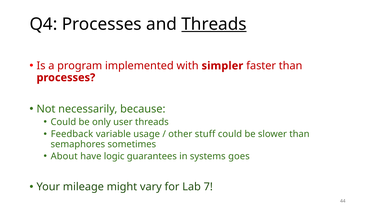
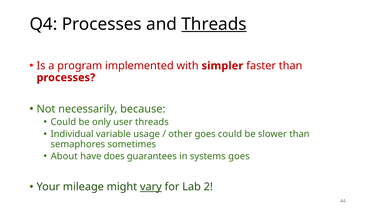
Feedback: Feedback -> Individual
other stuff: stuff -> goes
logic: logic -> does
vary underline: none -> present
7: 7 -> 2
